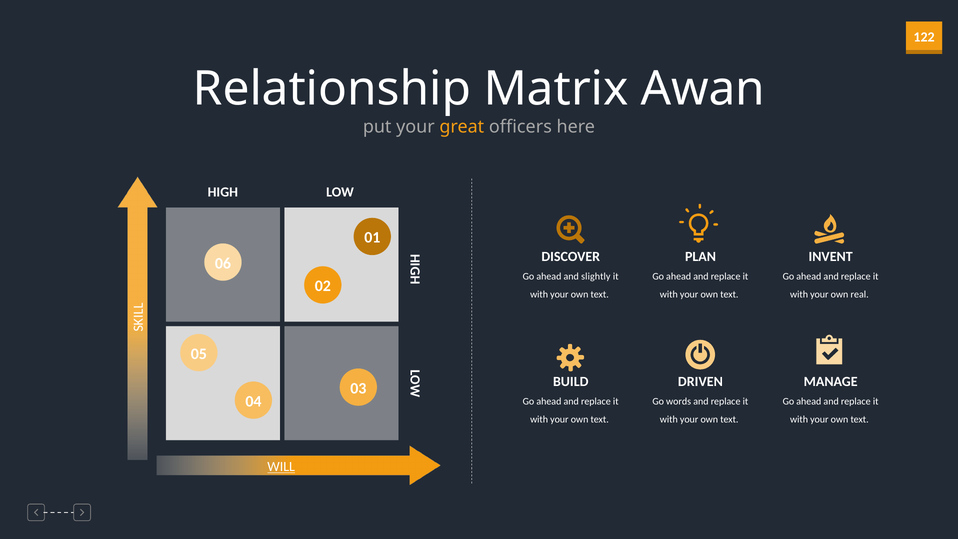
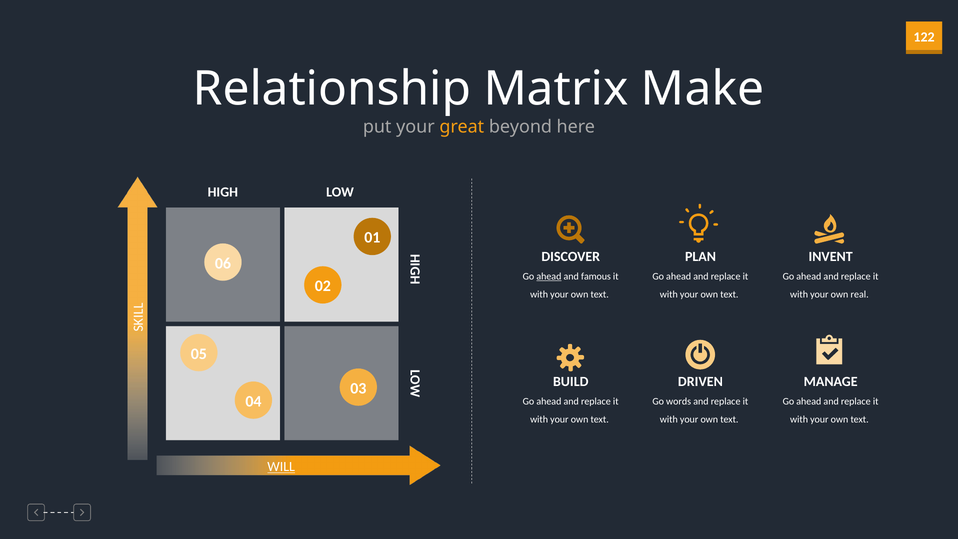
Awan: Awan -> Make
officers: officers -> beyond
ahead at (549, 276) underline: none -> present
slightly: slightly -> famous
